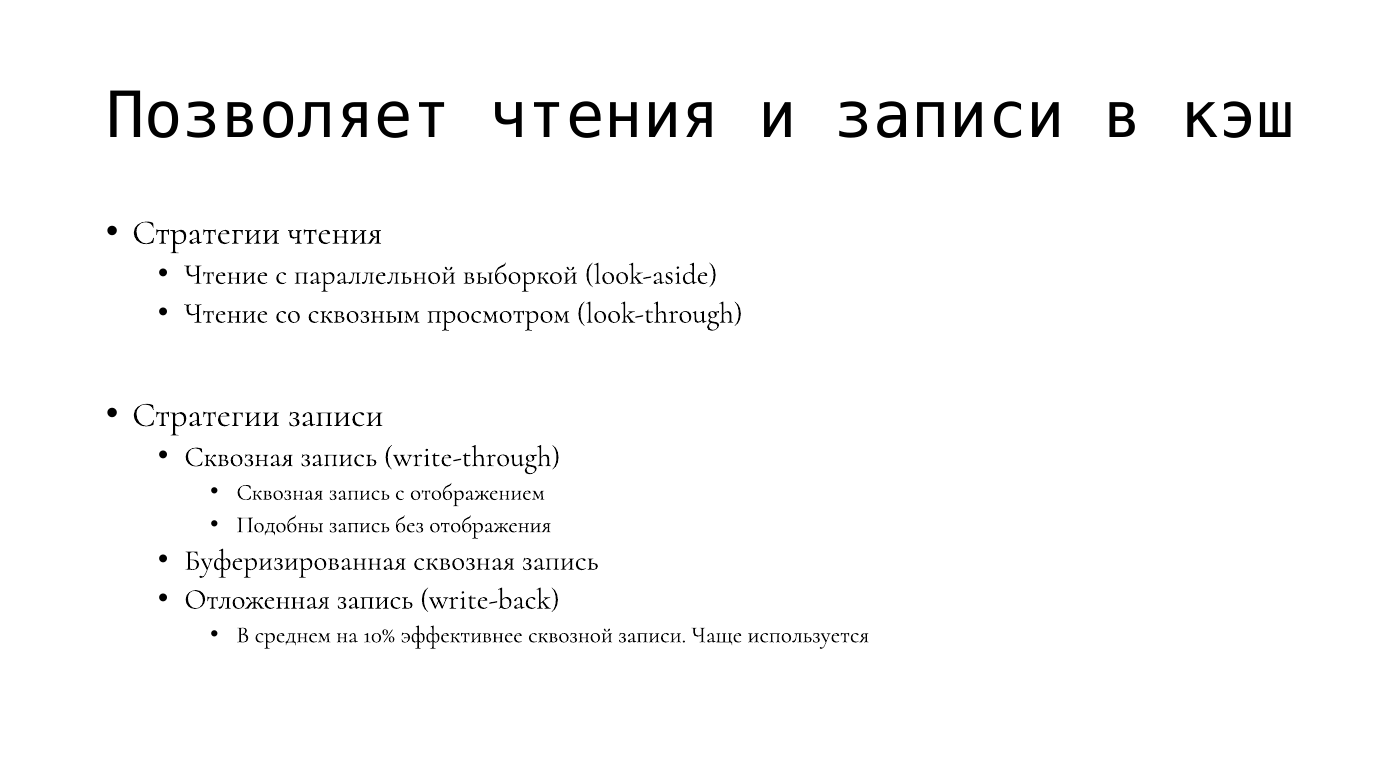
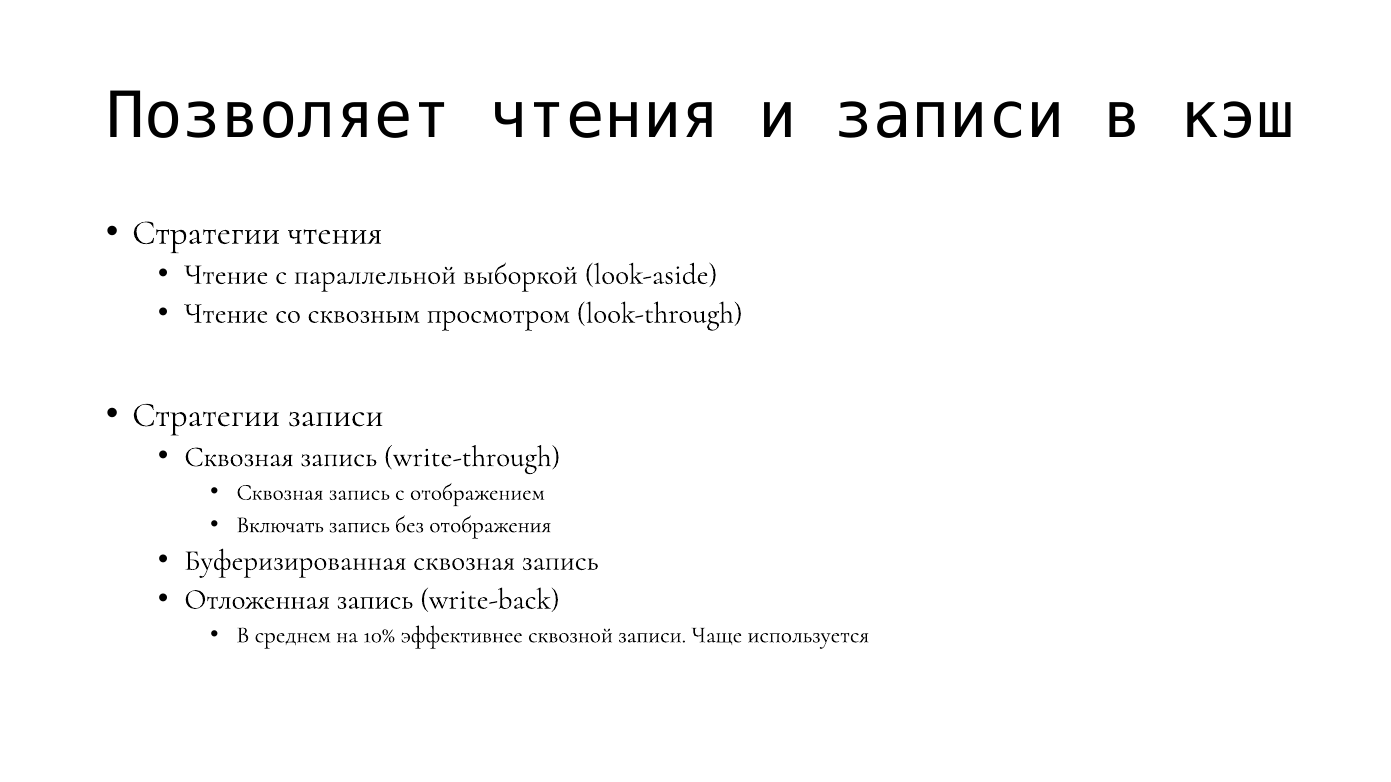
Подобны: Подобны -> Включать
